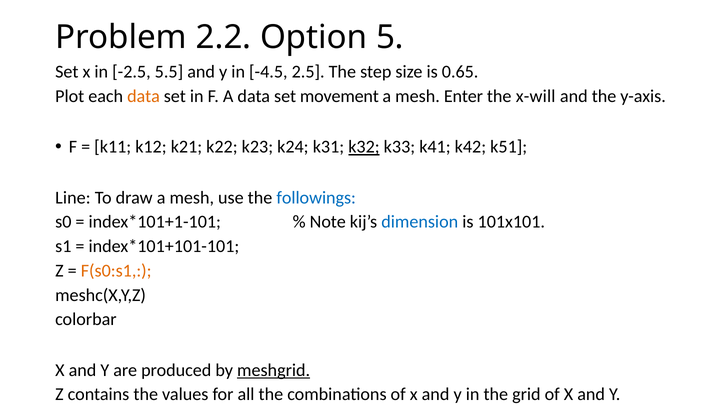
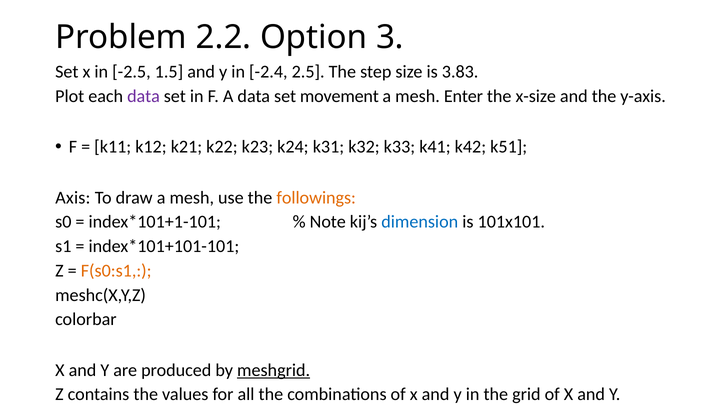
5: 5 -> 3
5.5: 5.5 -> 1.5
-4.5: -4.5 -> -2.4
0.65: 0.65 -> 3.83
data at (144, 96) colour: orange -> purple
x-will: x-will -> x-size
k32 underline: present -> none
Line: Line -> Axis
followings colour: blue -> orange
